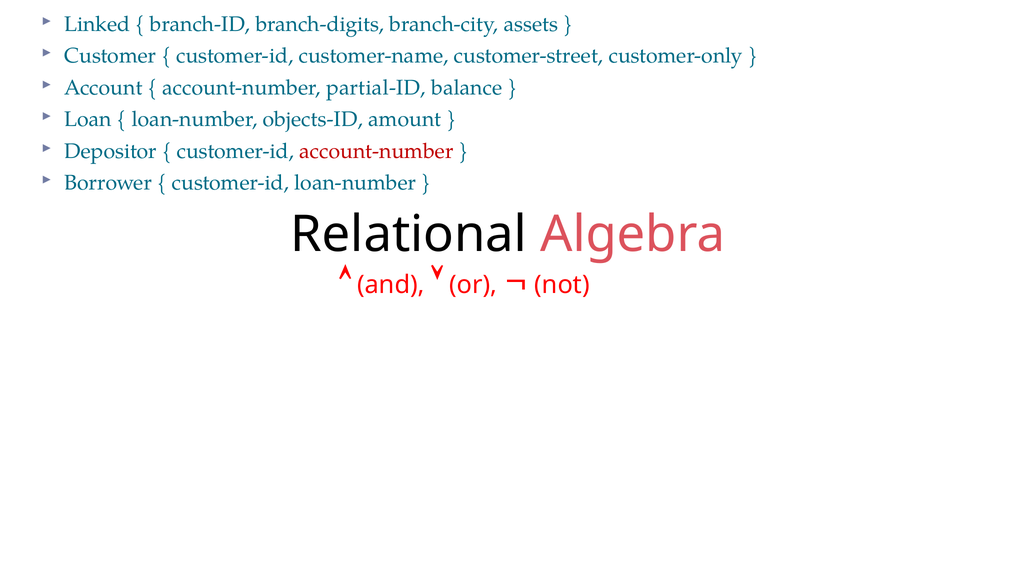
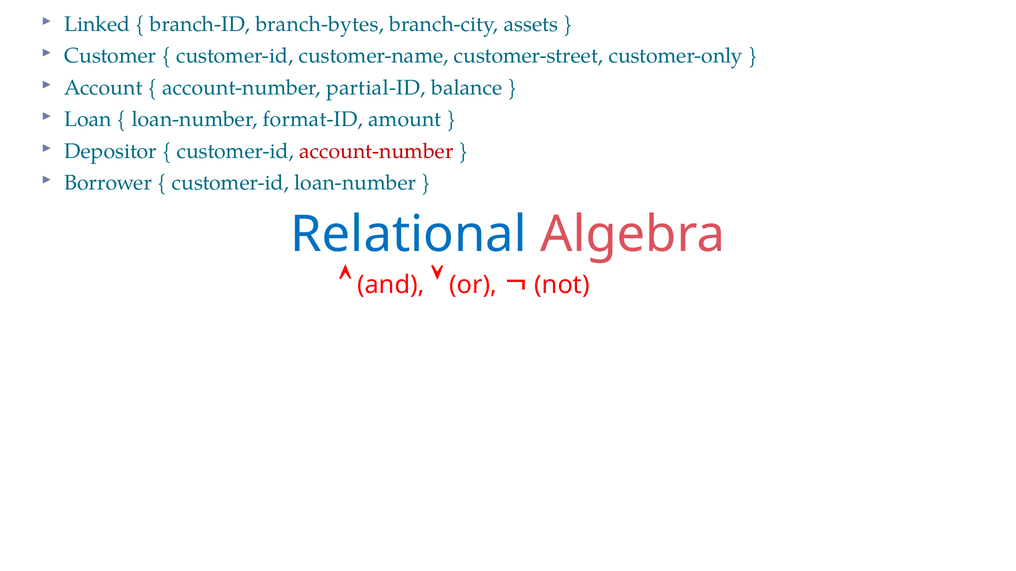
branch-digits: branch-digits -> branch-bytes
objects-ID: objects-ID -> format-ID
Relational colour: black -> blue
